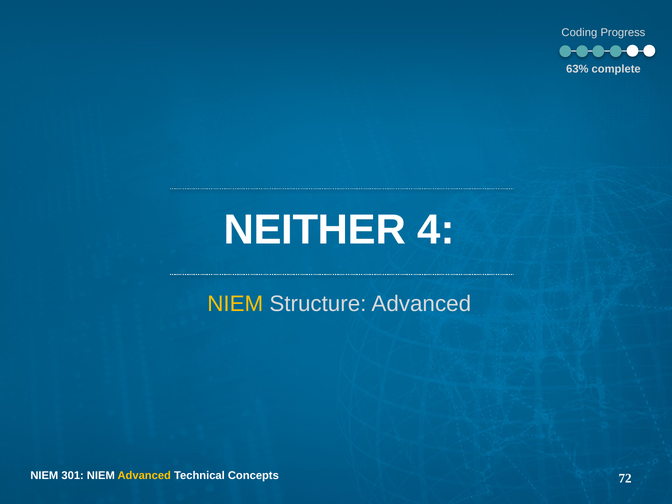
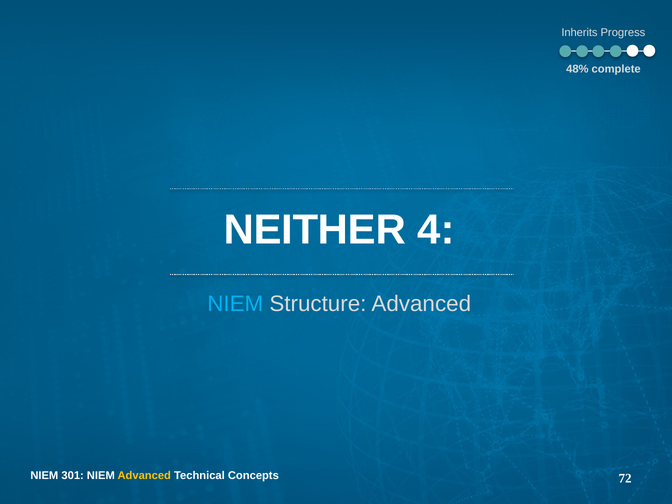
Coding: Coding -> Inherits
63%: 63% -> 48%
NIEM at (235, 304) colour: yellow -> light blue
